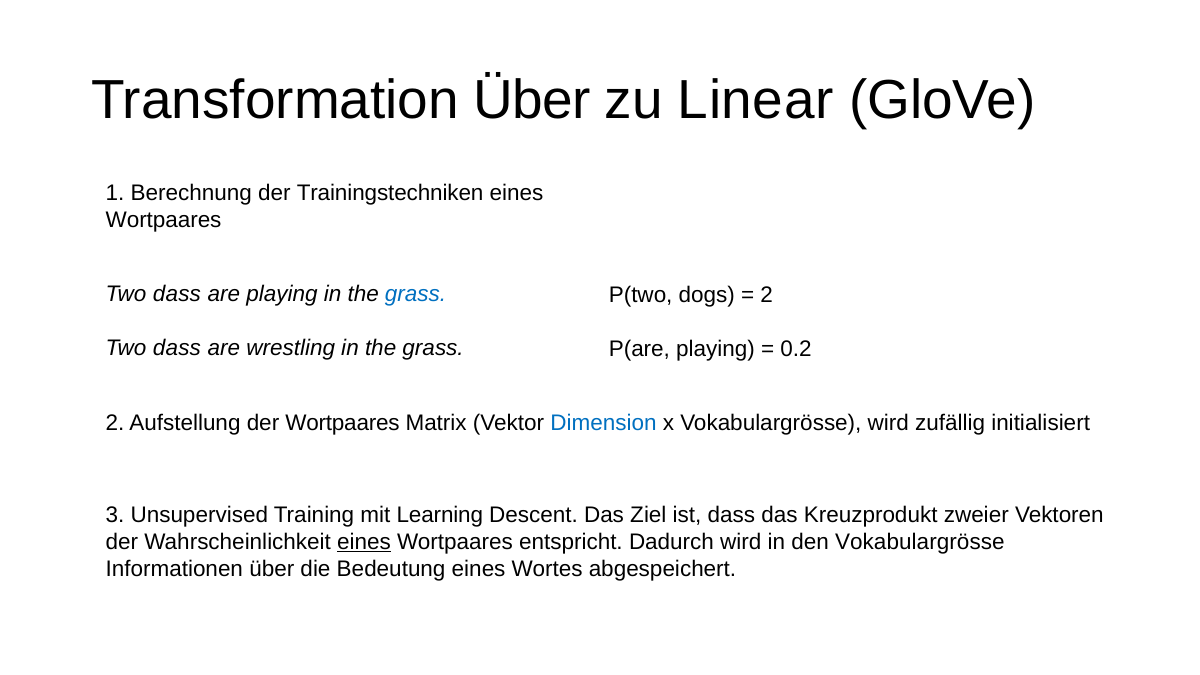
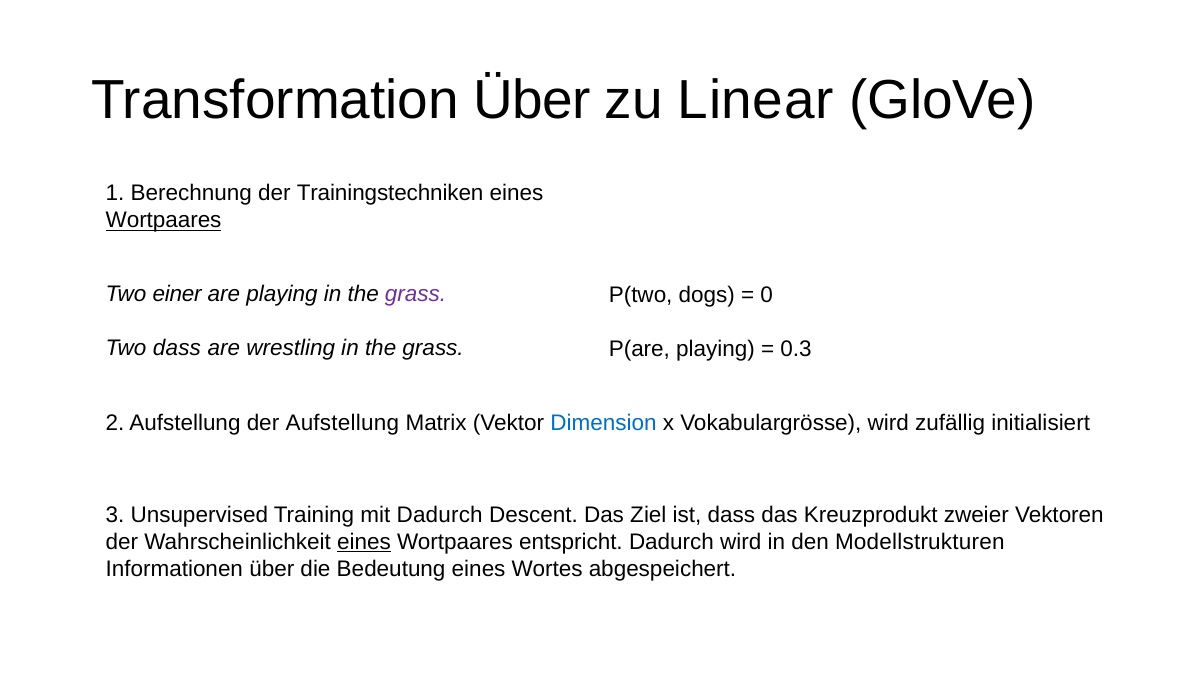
Wortpaares at (164, 221) underline: none -> present
dass at (177, 295): dass -> einer
grass at (416, 295) colour: blue -> purple
2 at (767, 295): 2 -> 0
0.2: 0.2 -> 0.3
der Wortpaares: Wortpaares -> Aufstellung
mit Learning: Learning -> Dadurch
den Vokabulargrösse: Vokabulargrösse -> Modellstrukturen
